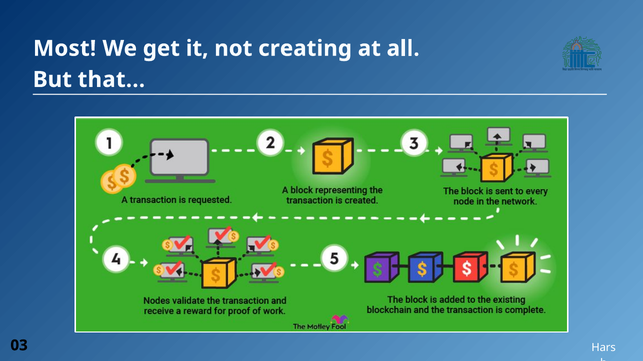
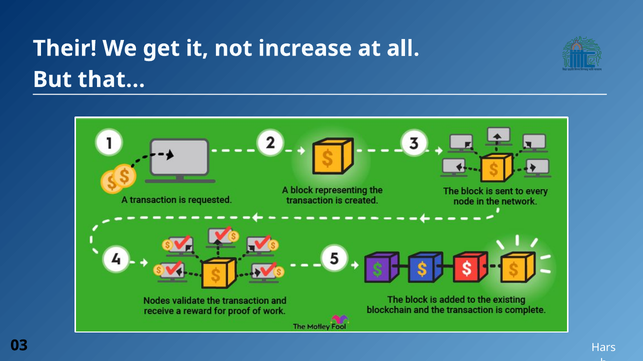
Most: Most -> Their
creating: creating -> increase
